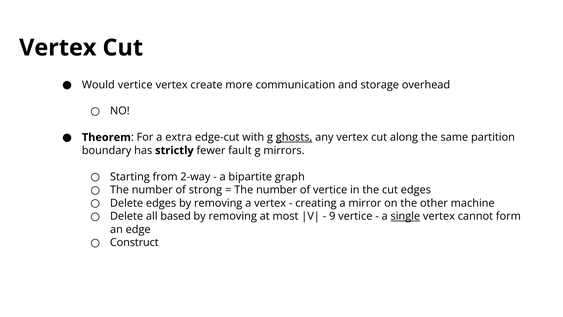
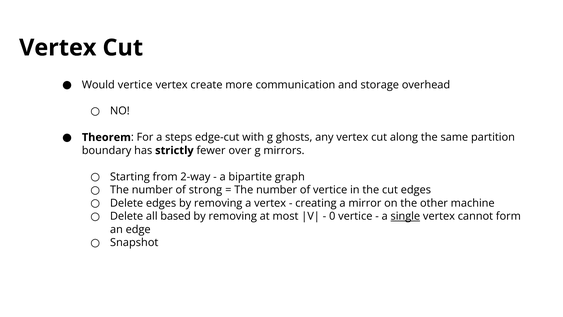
extra: extra -> steps
ghosts underline: present -> none
fault: fault -> over
9: 9 -> 0
Construct: Construct -> Snapshot
